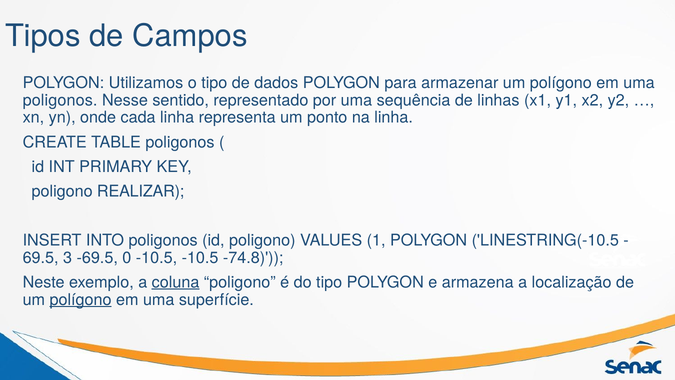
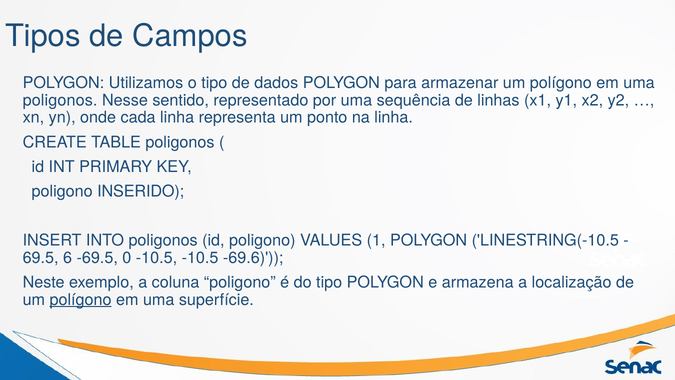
REALIZAR: REALIZAR -> INSERIDO
3: 3 -> 6
-74.8: -74.8 -> -69.6
coluna underline: present -> none
